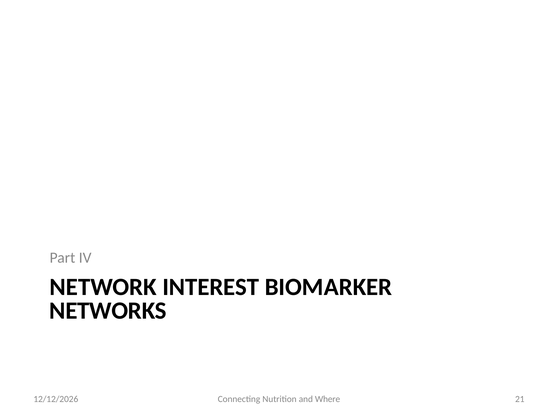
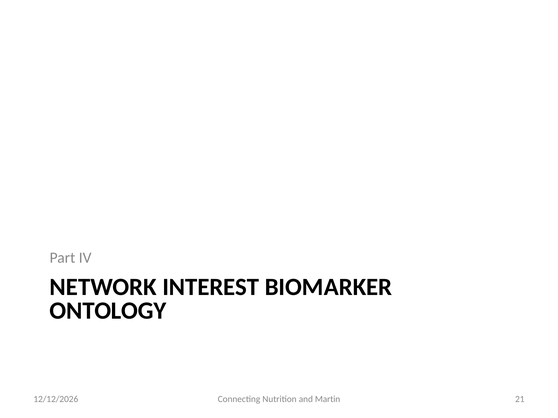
NETWORKS: NETWORKS -> ONTOLOGY
Where: Where -> Martin
